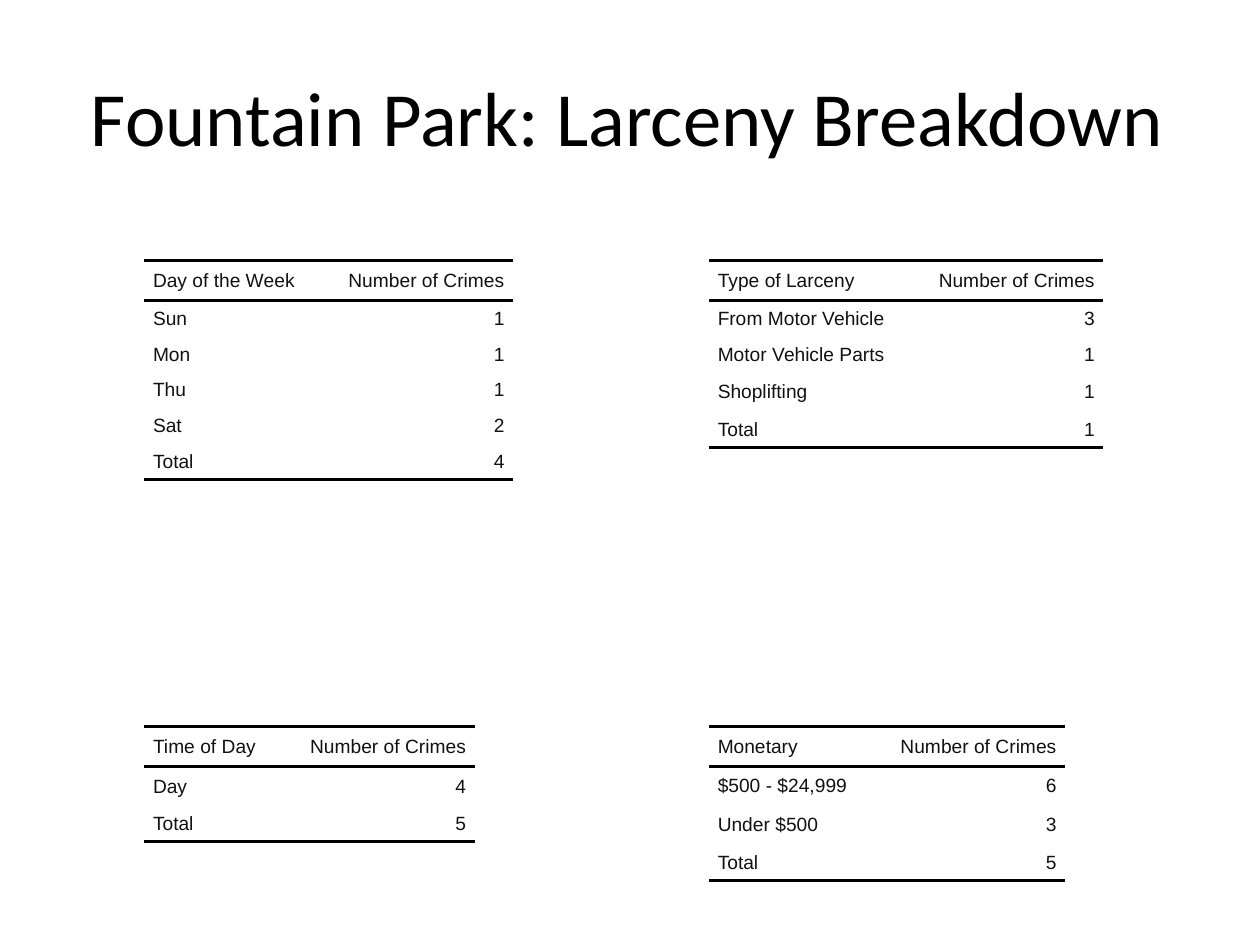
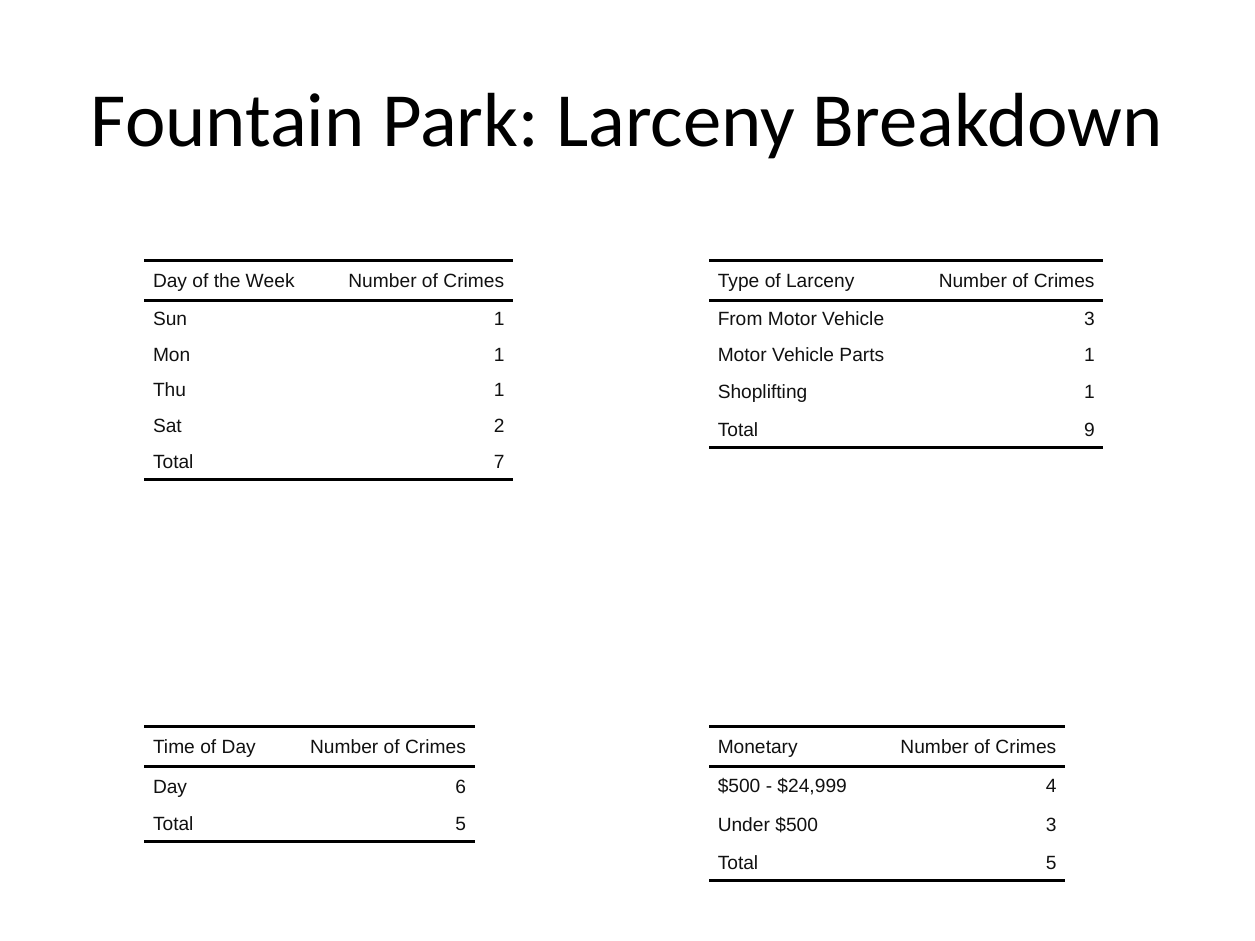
Total 1: 1 -> 9
Total 4: 4 -> 7
6: 6 -> 4
Day 4: 4 -> 6
